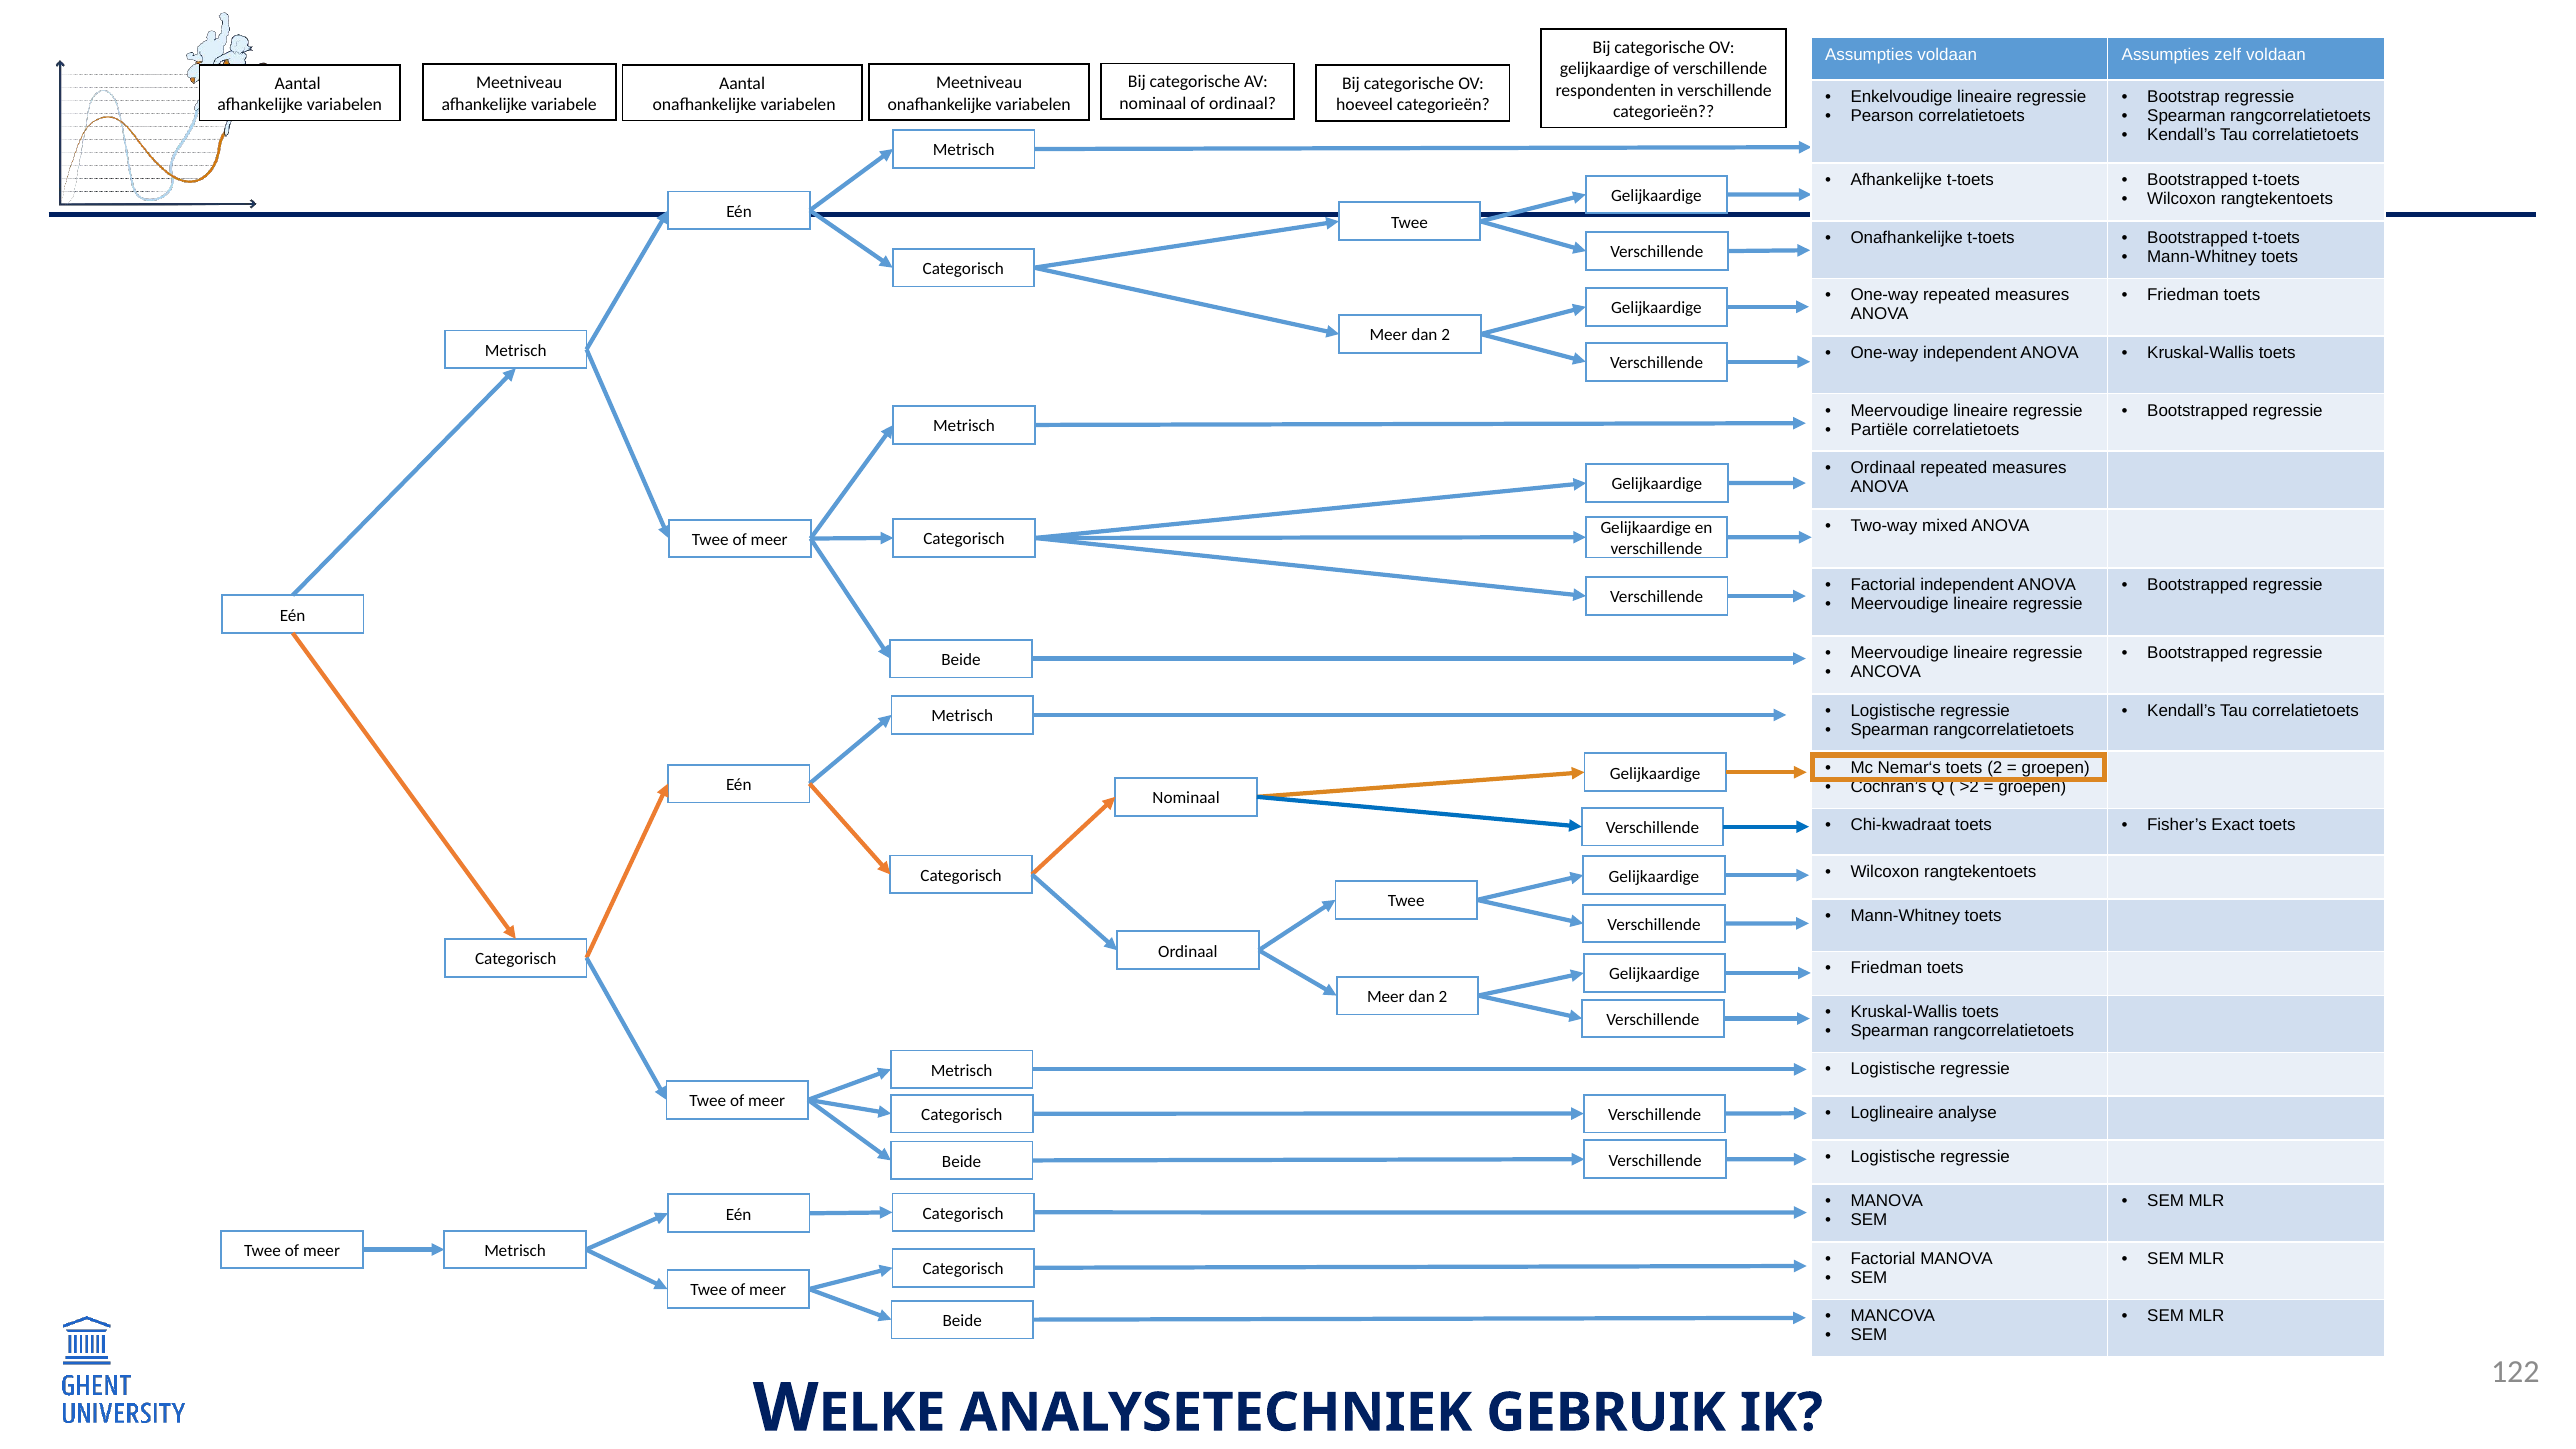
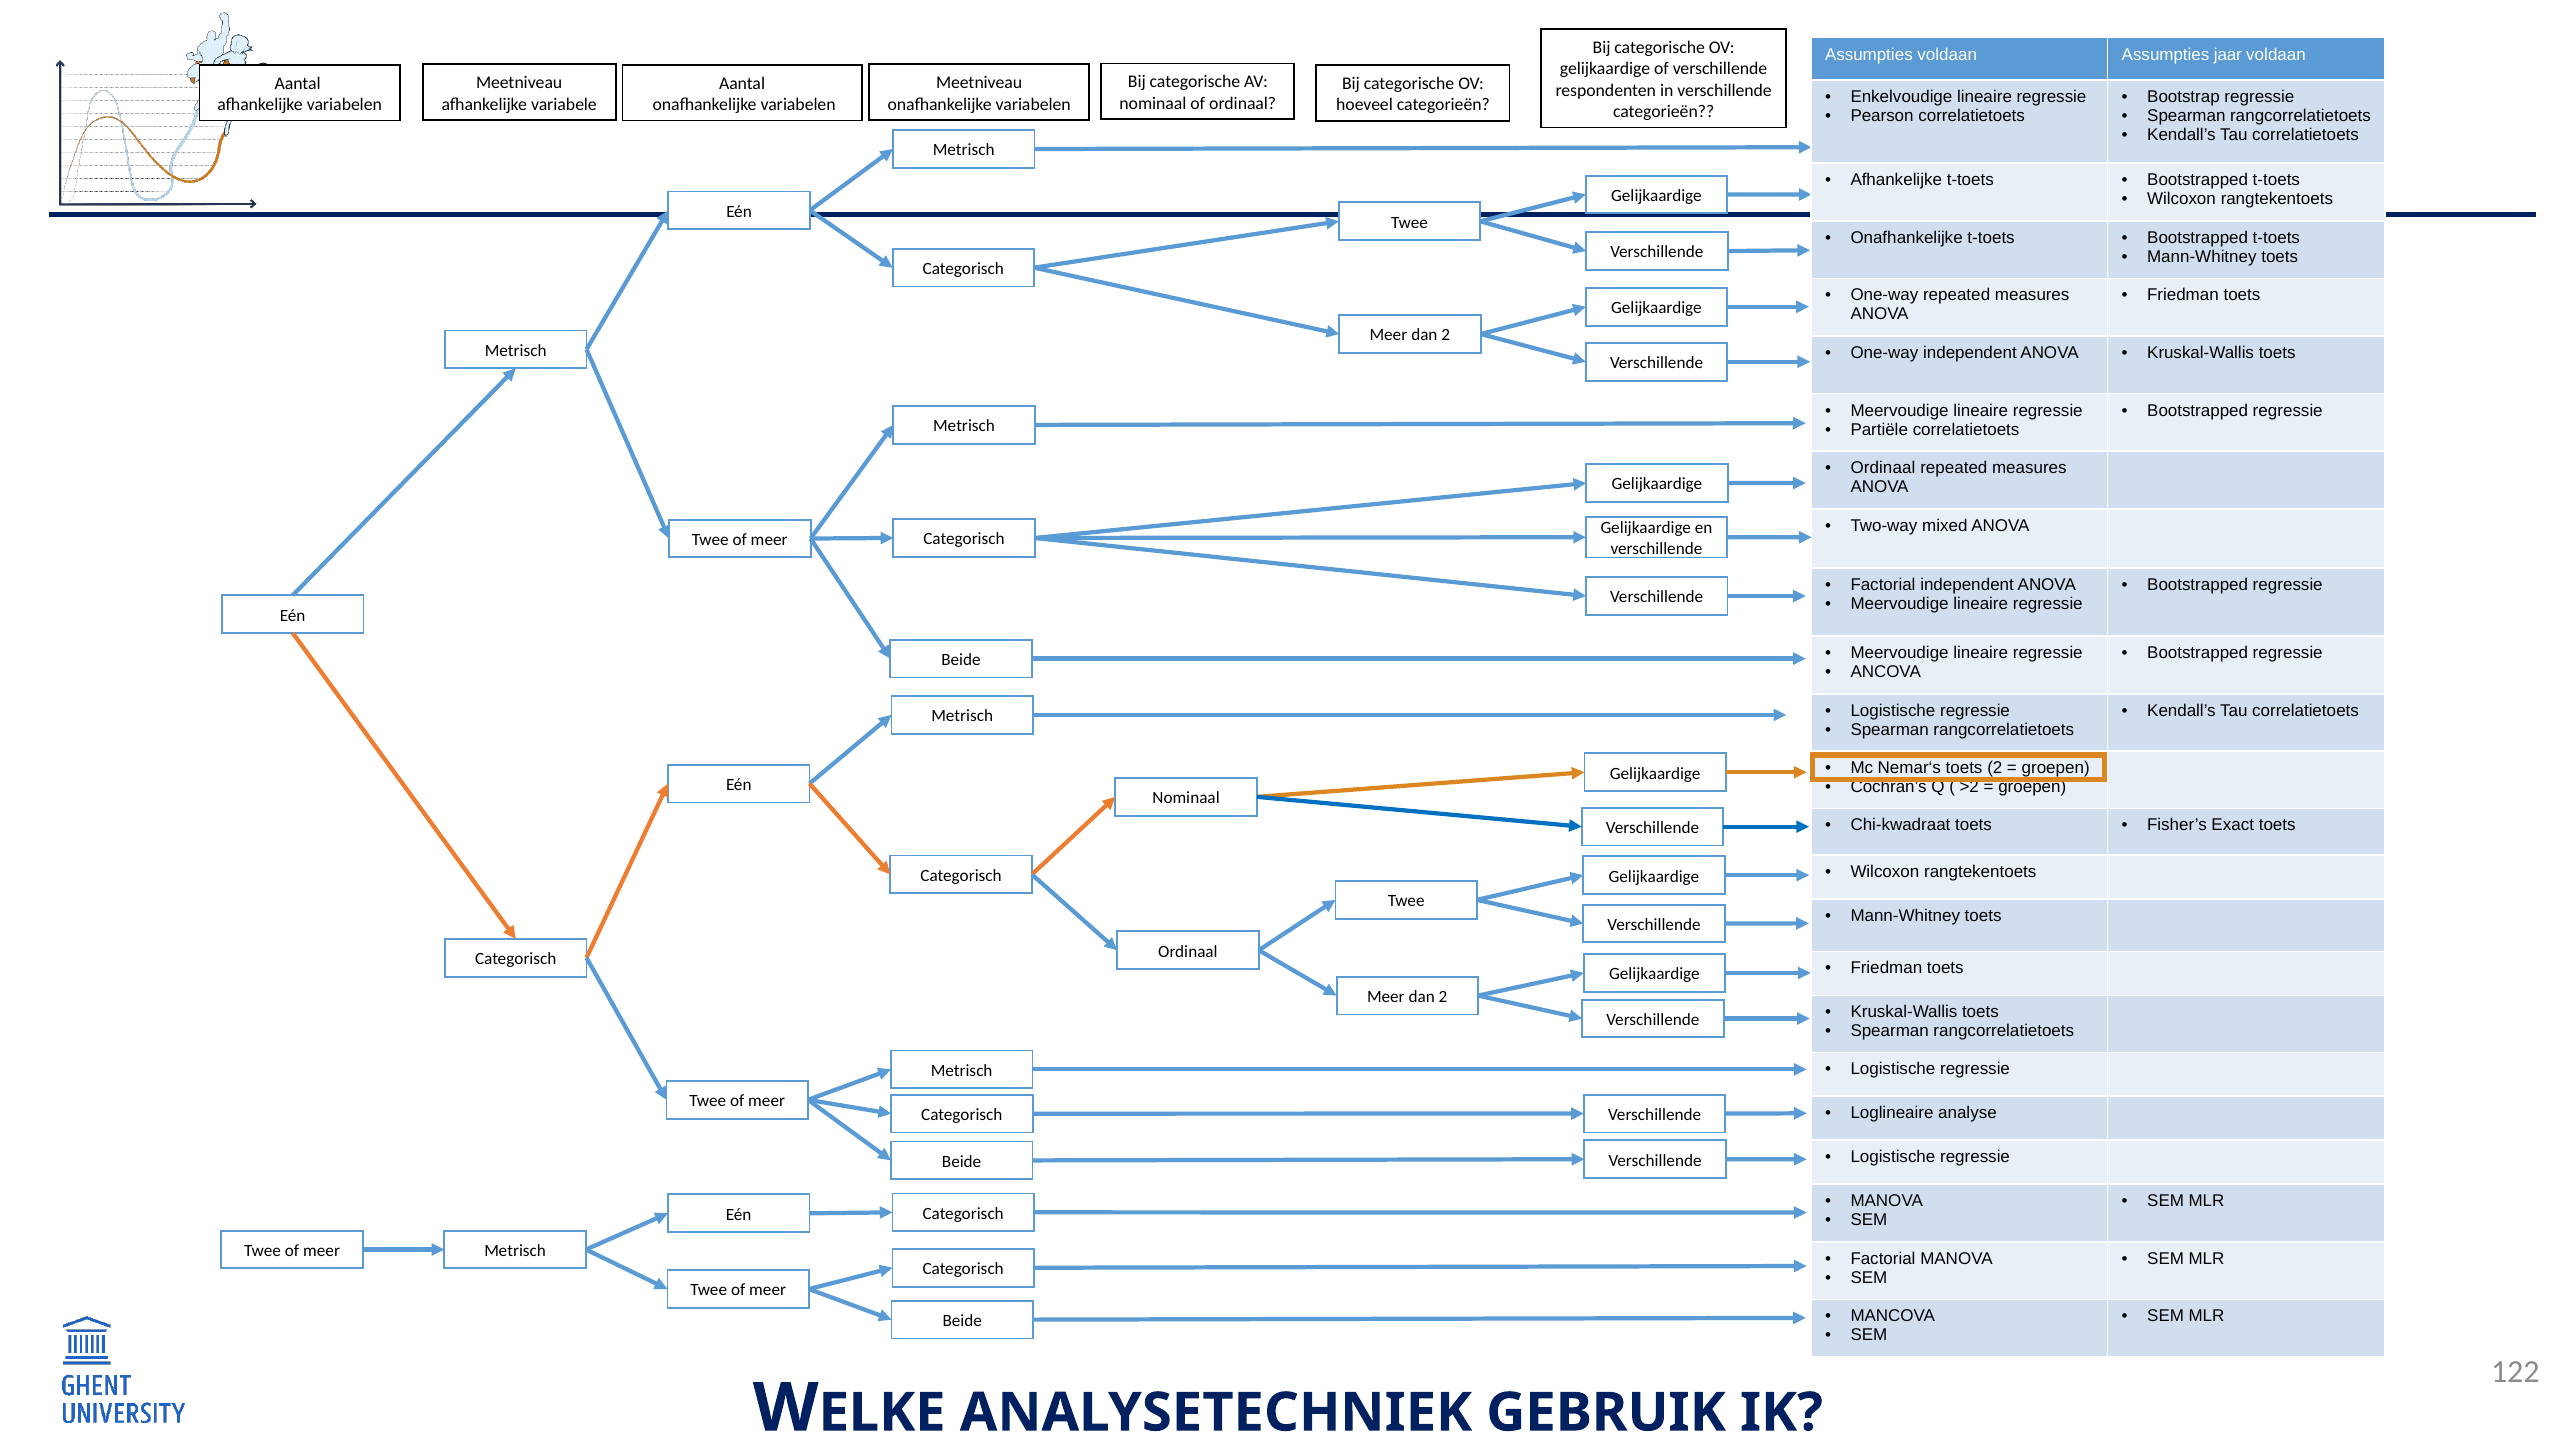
zelf: zelf -> jaar
